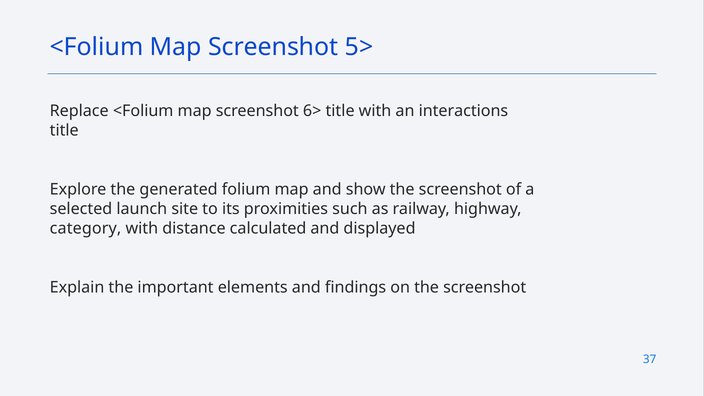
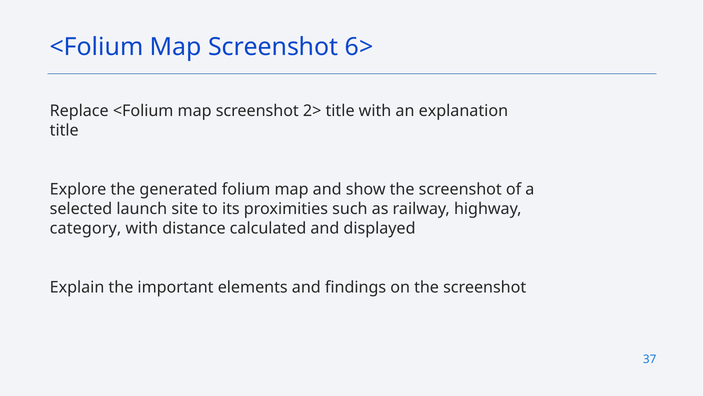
5>: 5> -> 6>
6>: 6> -> 2>
interactions: interactions -> explanation
